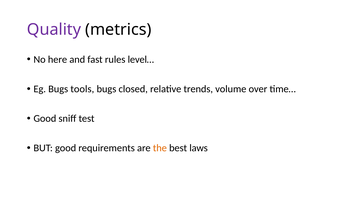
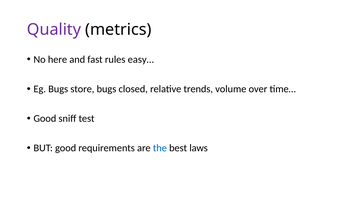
level…: level… -> easy…
tools: tools -> store
the colour: orange -> blue
